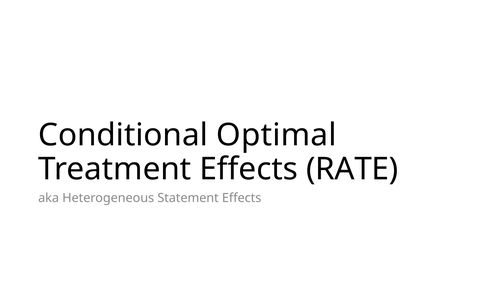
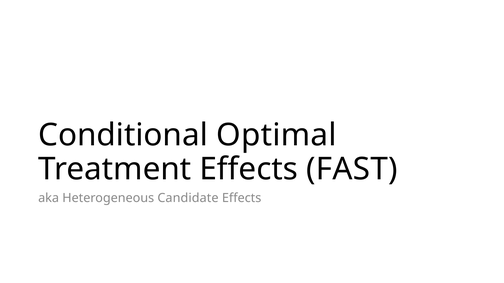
RATE: RATE -> FAST
Statement: Statement -> Candidate
